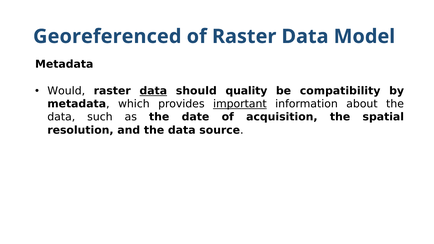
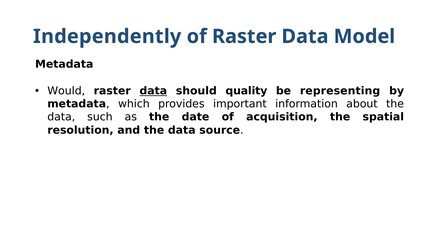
Georeferenced: Georeferenced -> Independently
compatibility: compatibility -> representing
important underline: present -> none
